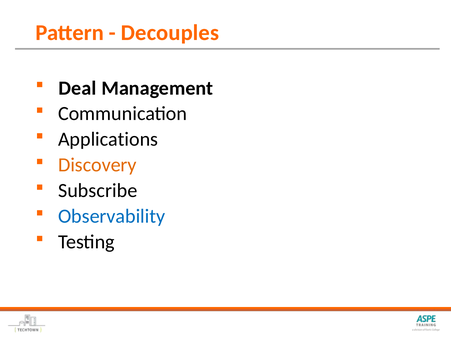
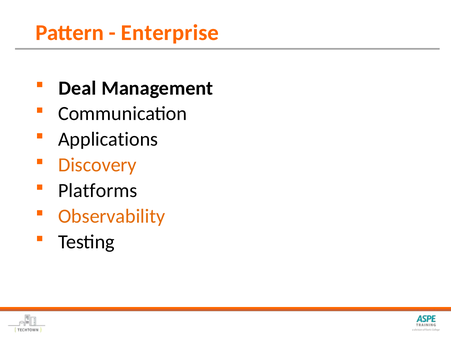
Decouples: Decouples -> Enterprise
Subscribe: Subscribe -> Platforms
Observability colour: blue -> orange
